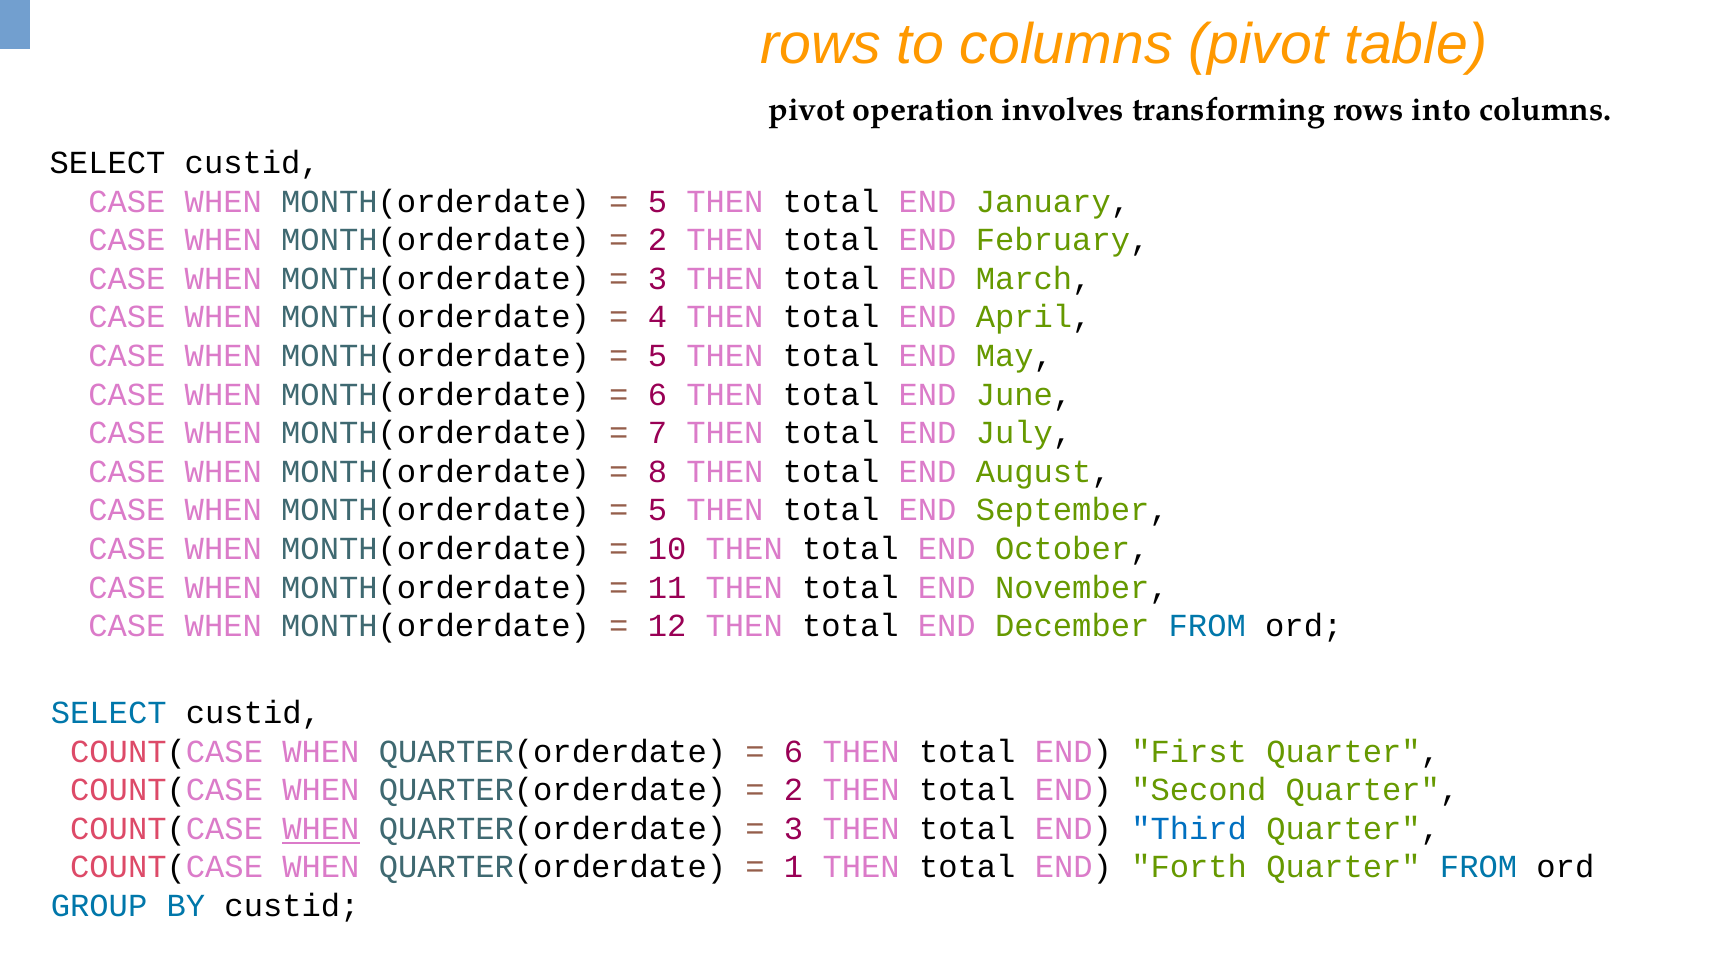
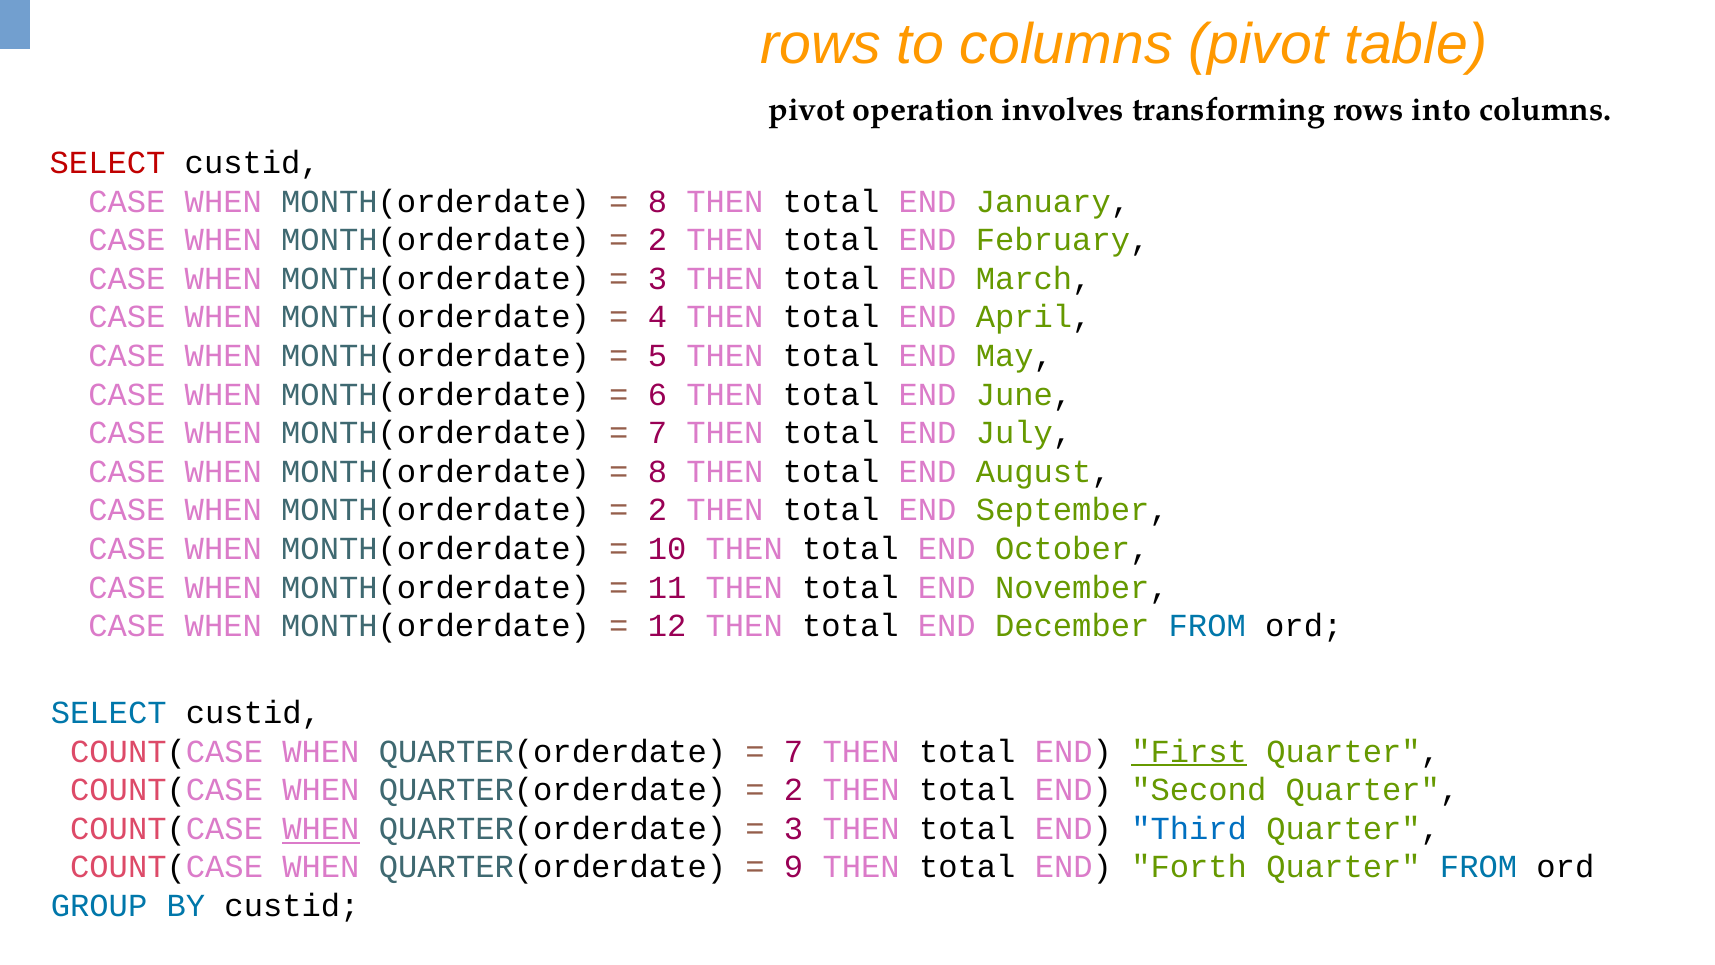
SELECT at (108, 163) colour: black -> red
5 at (657, 201): 5 -> 8
5 at (657, 510): 5 -> 2
6 at (794, 751): 6 -> 7
First underline: none -> present
1: 1 -> 9
